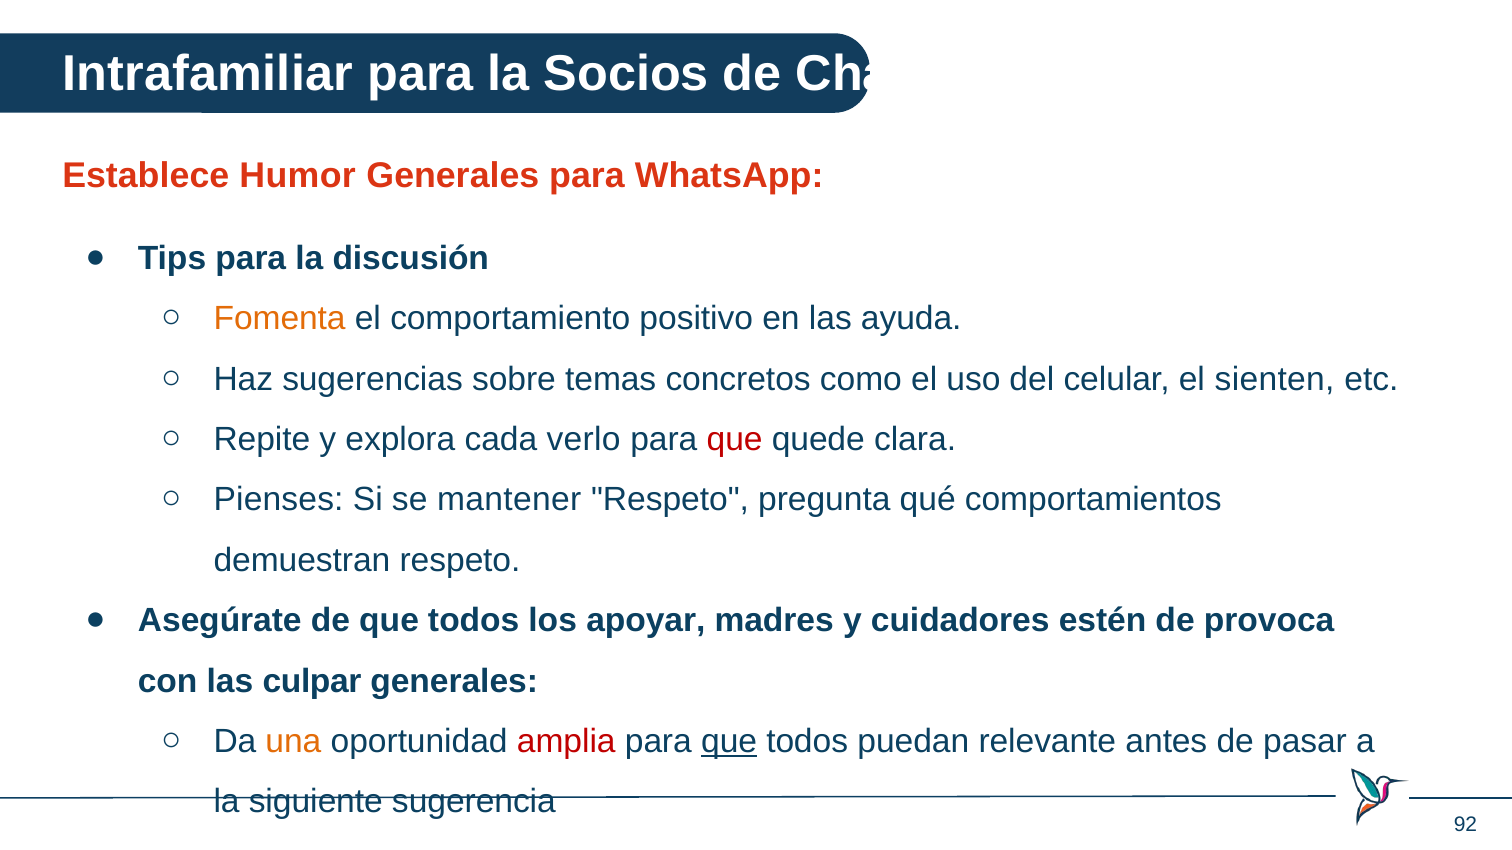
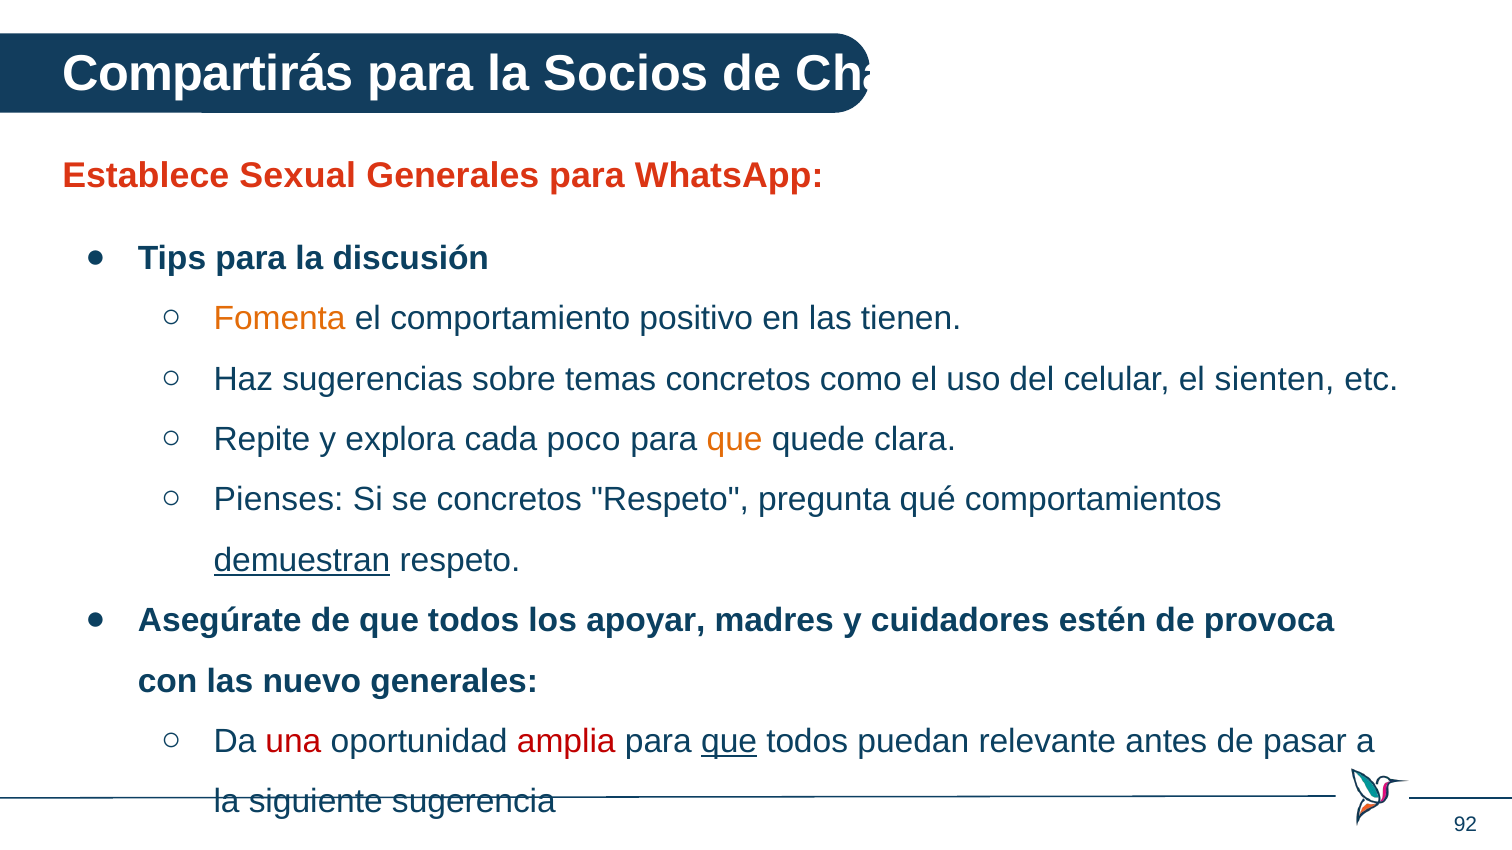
Intrafamiliar: Intrafamiliar -> Compartirás
Humor: Humor -> Sexual
ayuda: ayuda -> tienen
verlo: verlo -> poco
que at (735, 440) colour: red -> orange
se mantener: mantener -> concretos
demuestran underline: none -> present
culpar: culpar -> nuevo
una colour: orange -> red
